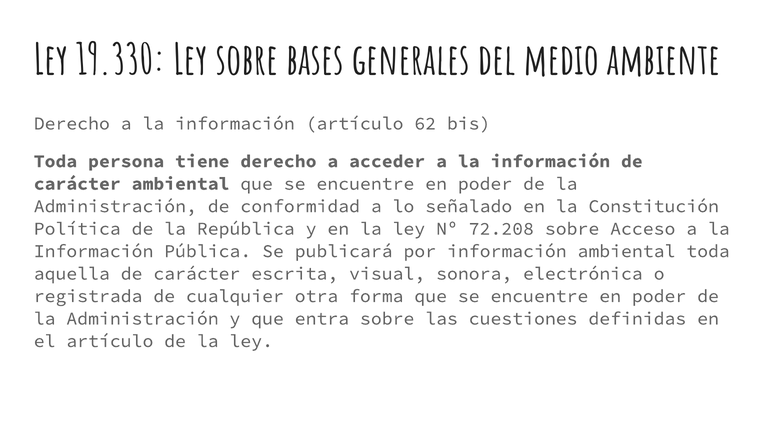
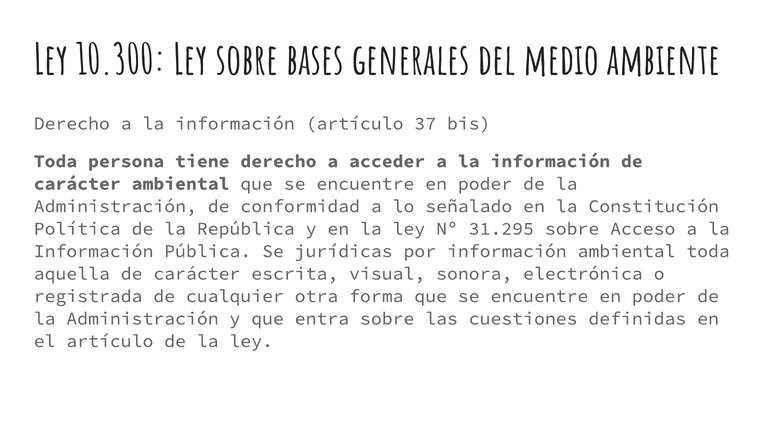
19.330: 19.330 -> 10.300
62: 62 -> 37
72.208: 72.208 -> 31.295
publicará: publicará -> jurídicas
